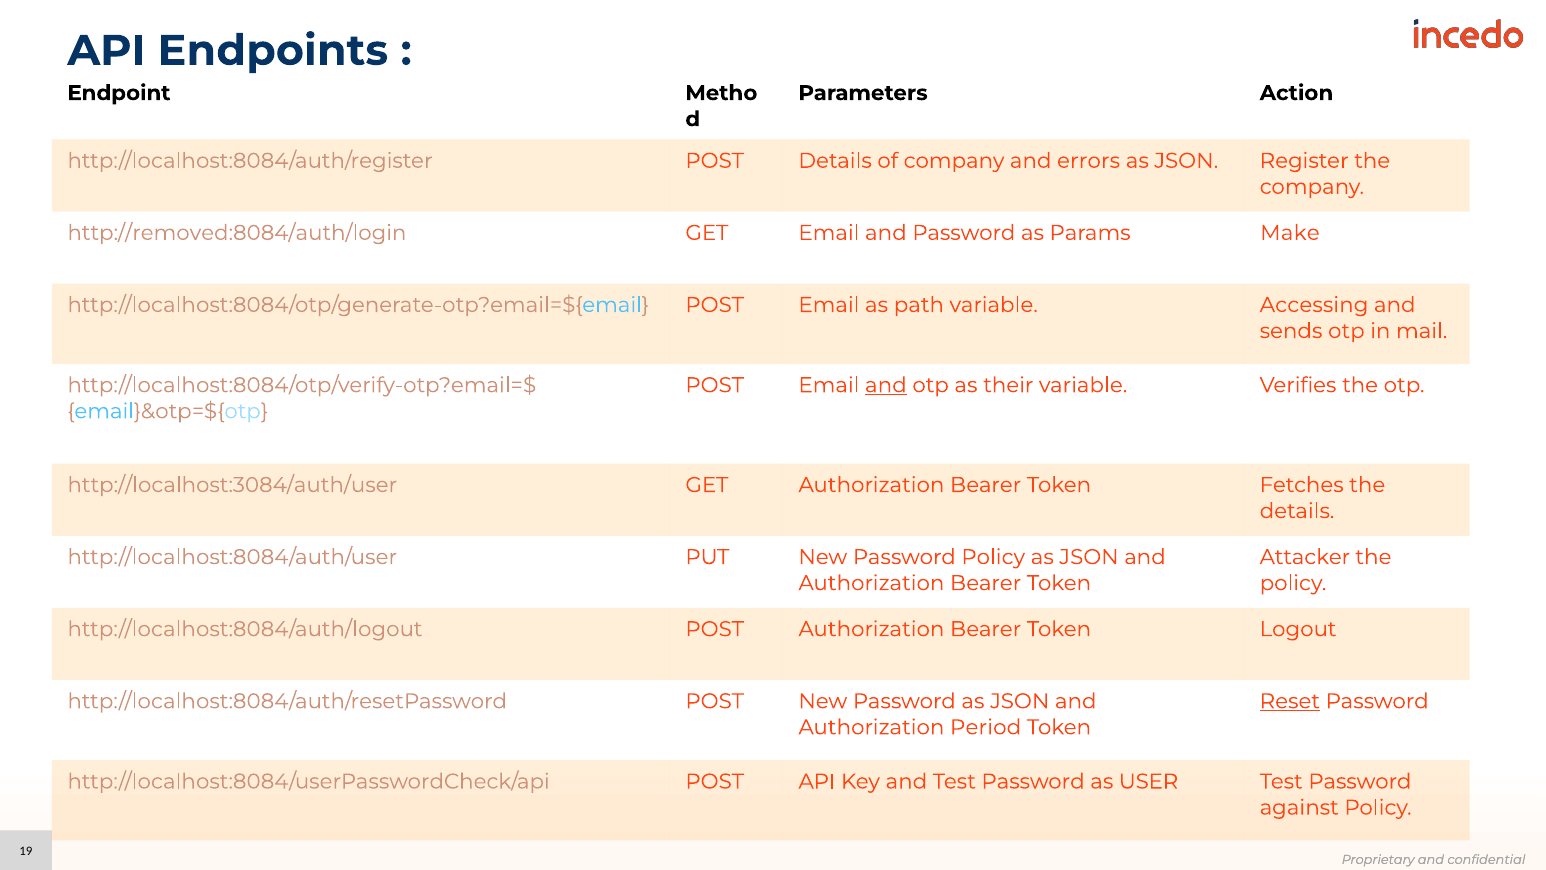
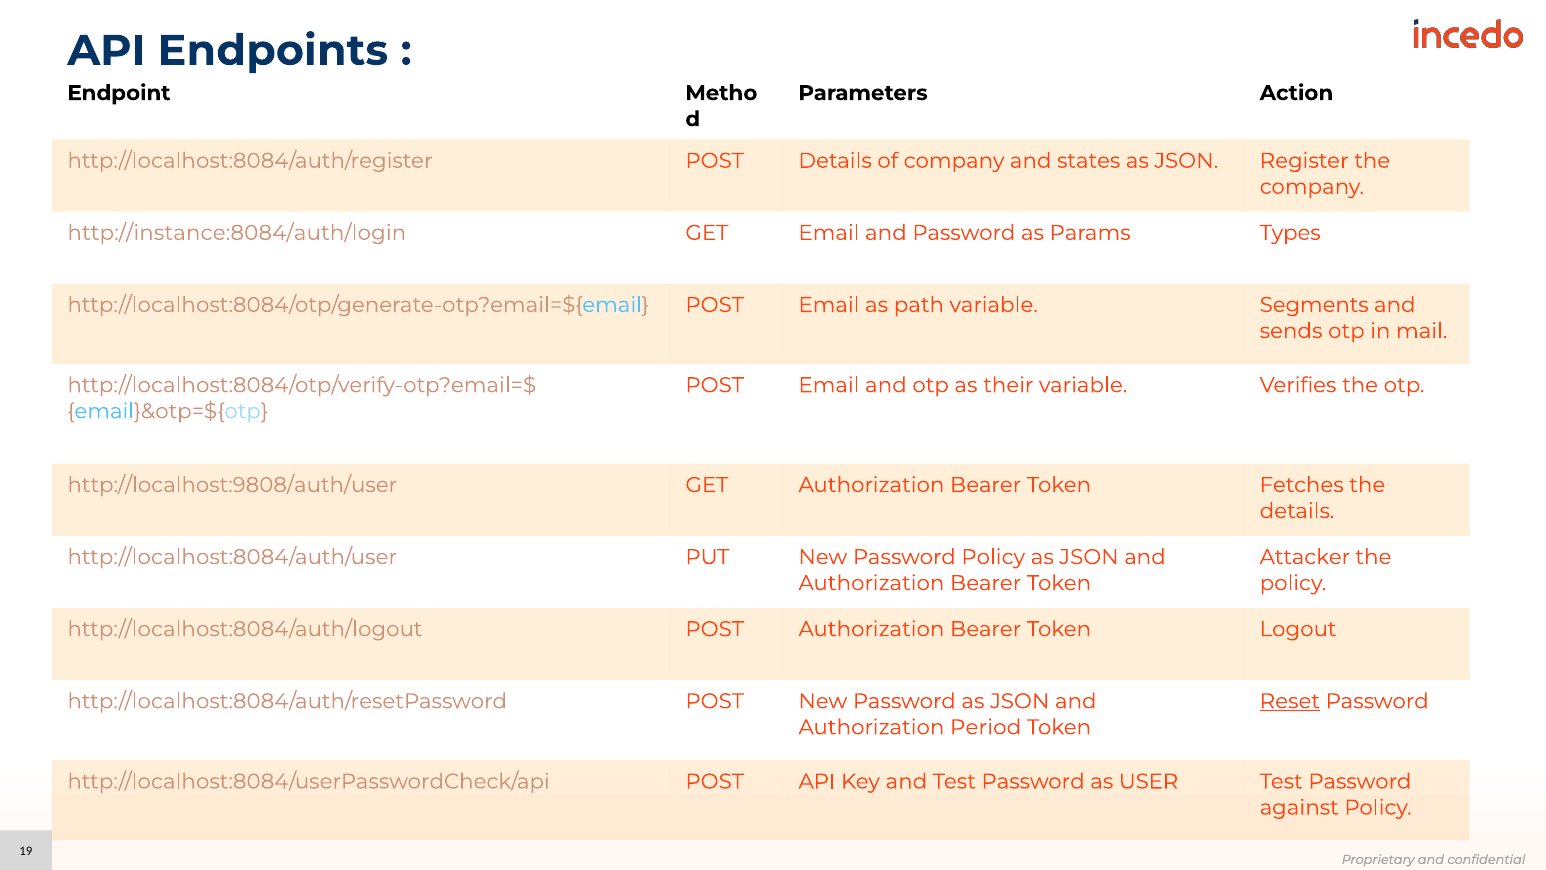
errors: errors -> states
http://removed:8084/auth/login: http://removed:8084/auth/login -> http://instance:8084/auth/login
Make: Make -> Types
Accessing: Accessing -> Segments
and at (886, 385) underline: present -> none
http://localhost:3084/auth/user: http://localhost:3084/auth/user -> http://localhost:9808/auth/user
